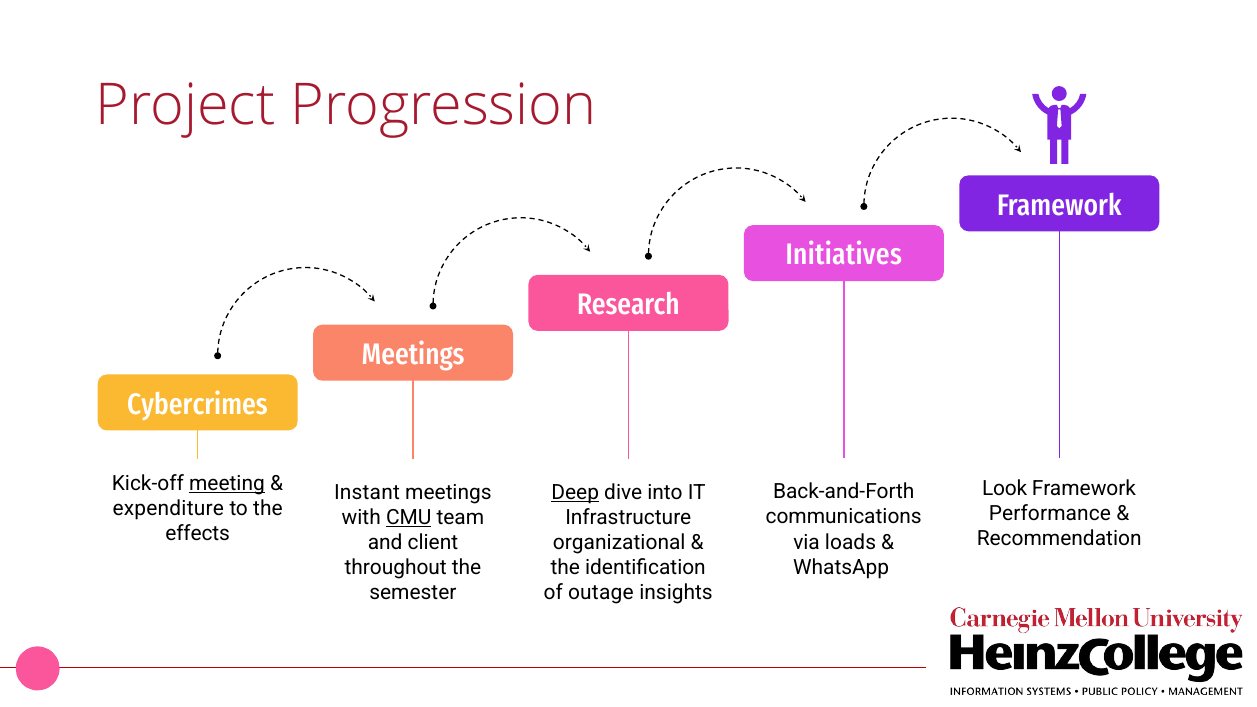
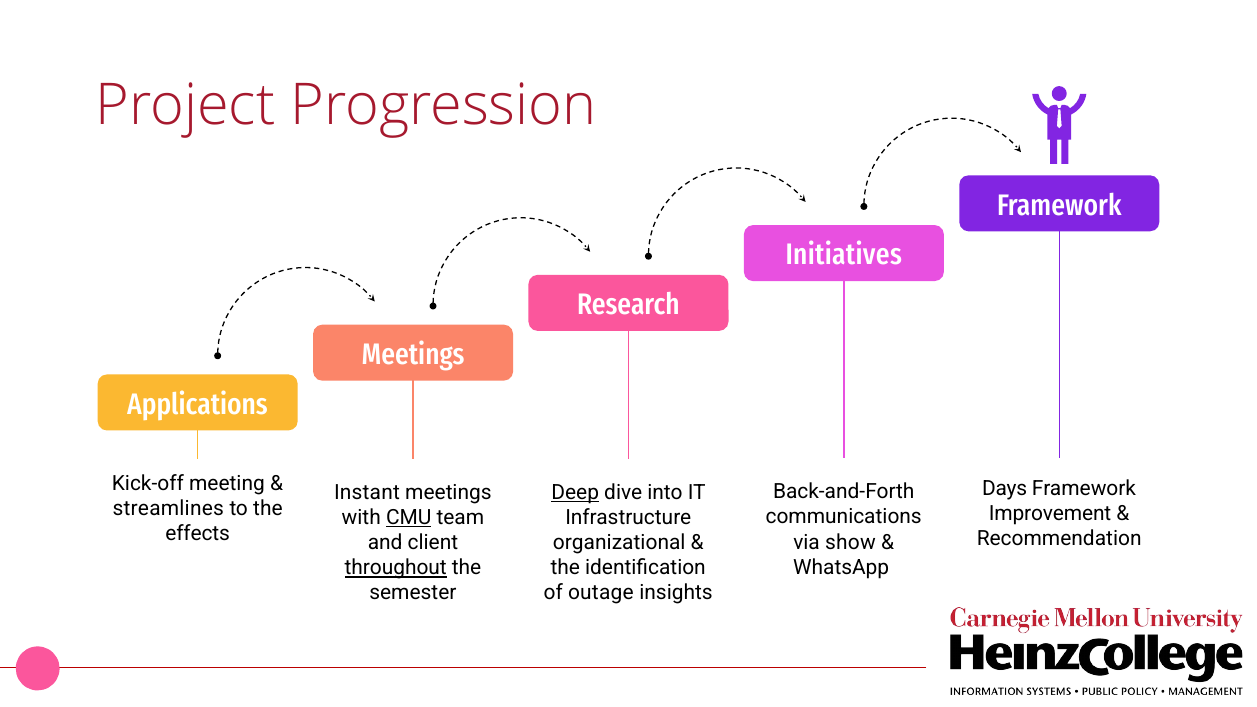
Cybercrimes: Cybercrimes -> Applications
meeting underline: present -> none
Look: Look -> Days
expenditure: expenditure -> streamlines
Performance: Performance -> Improvement
loads: loads -> show
throughout underline: none -> present
